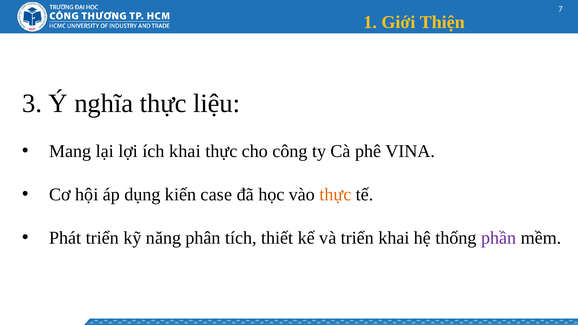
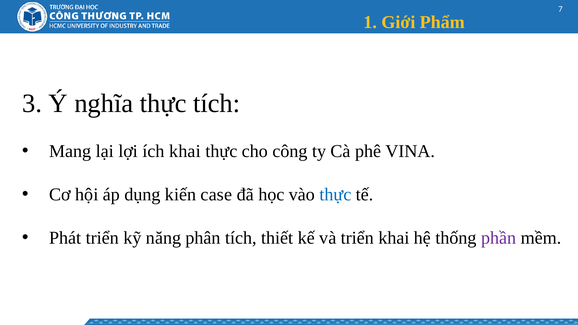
Thiện: Thiện -> Phẩm
thực liệu: liệu -> tích
thực at (335, 195) colour: orange -> blue
